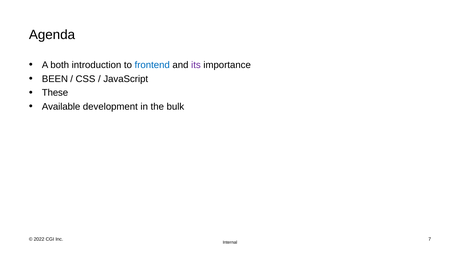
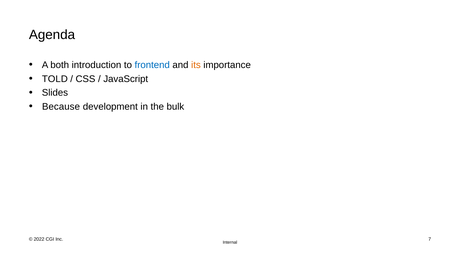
its colour: purple -> orange
BEEN: BEEN -> TOLD
These: These -> Slides
Available: Available -> Because
